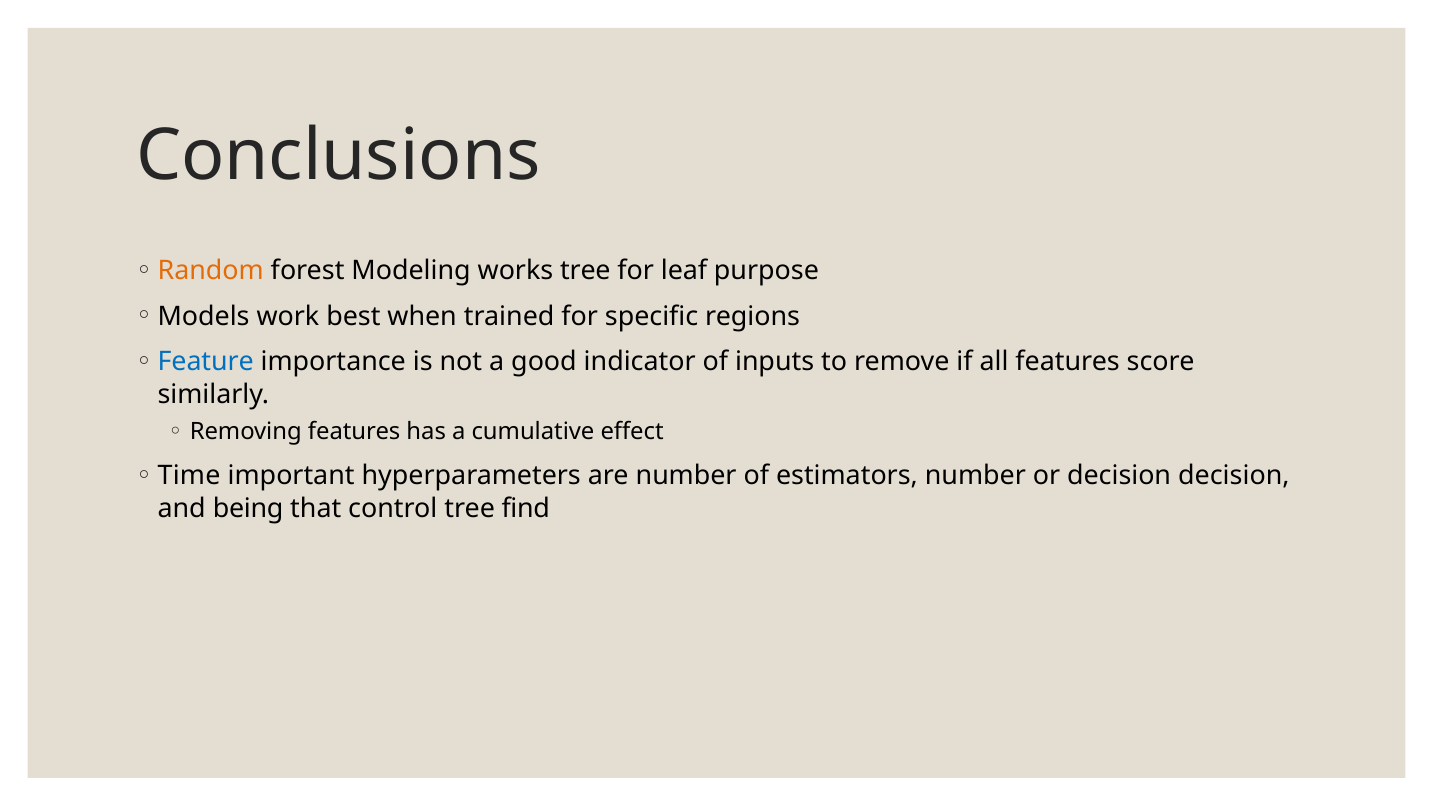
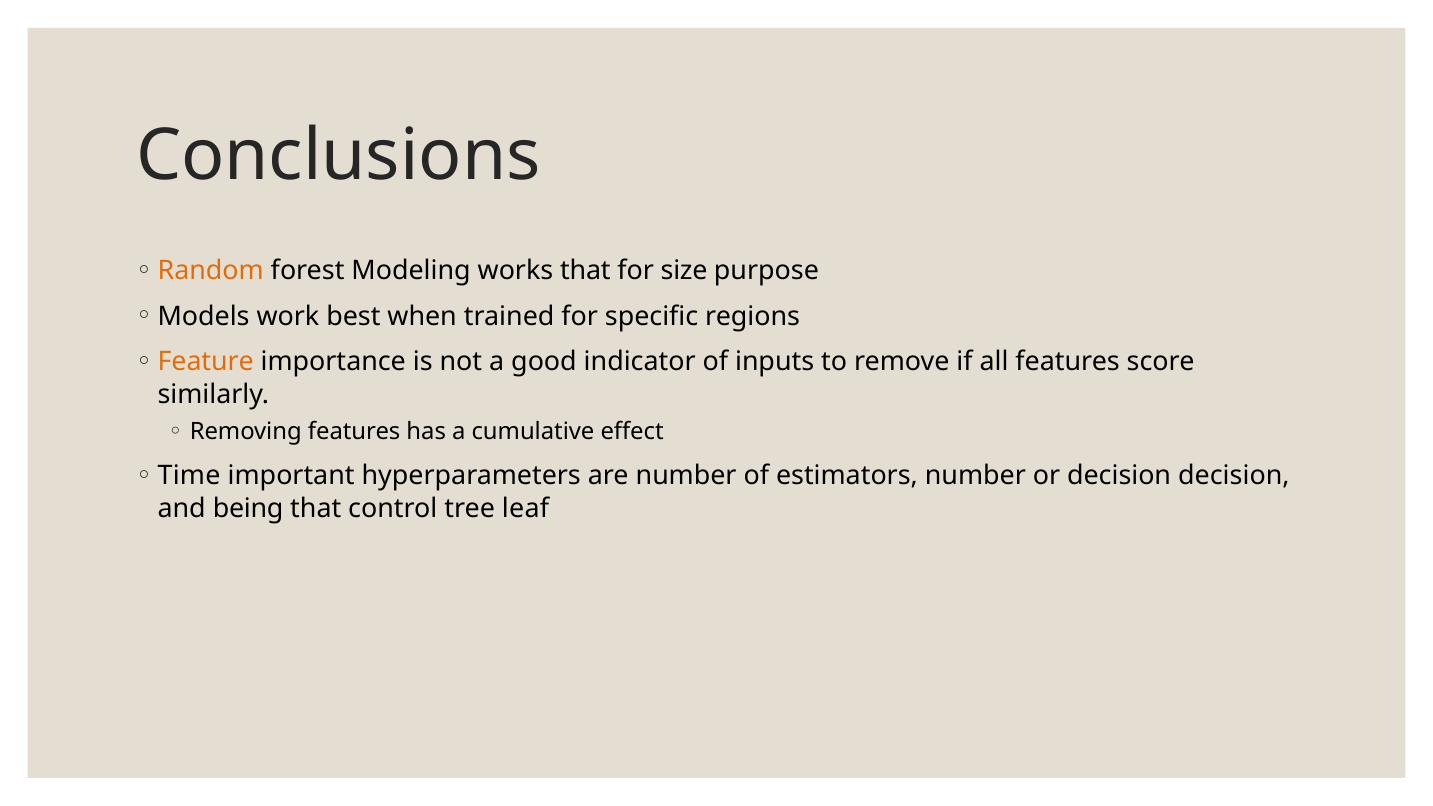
works tree: tree -> that
leaf: leaf -> size
Feature colour: blue -> orange
find: find -> leaf
